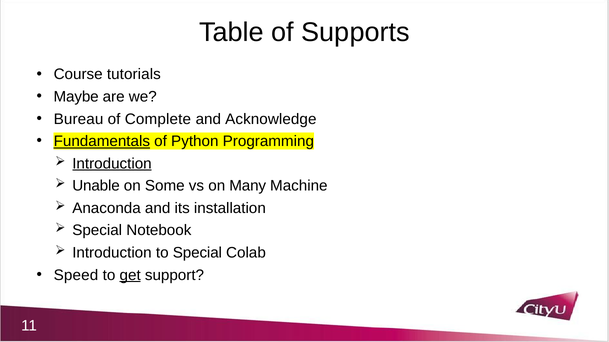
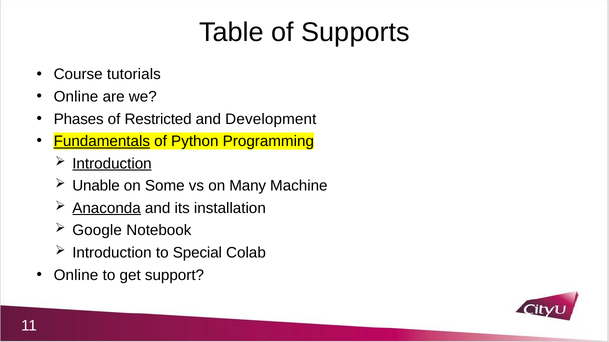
Maybe at (76, 97): Maybe -> Online
Bureau: Bureau -> Phases
Complete: Complete -> Restricted
Acknowledge: Acknowledge -> Development
Anaconda underline: none -> present
Special at (97, 231): Special -> Google
Speed at (76, 275): Speed -> Online
get underline: present -> none
